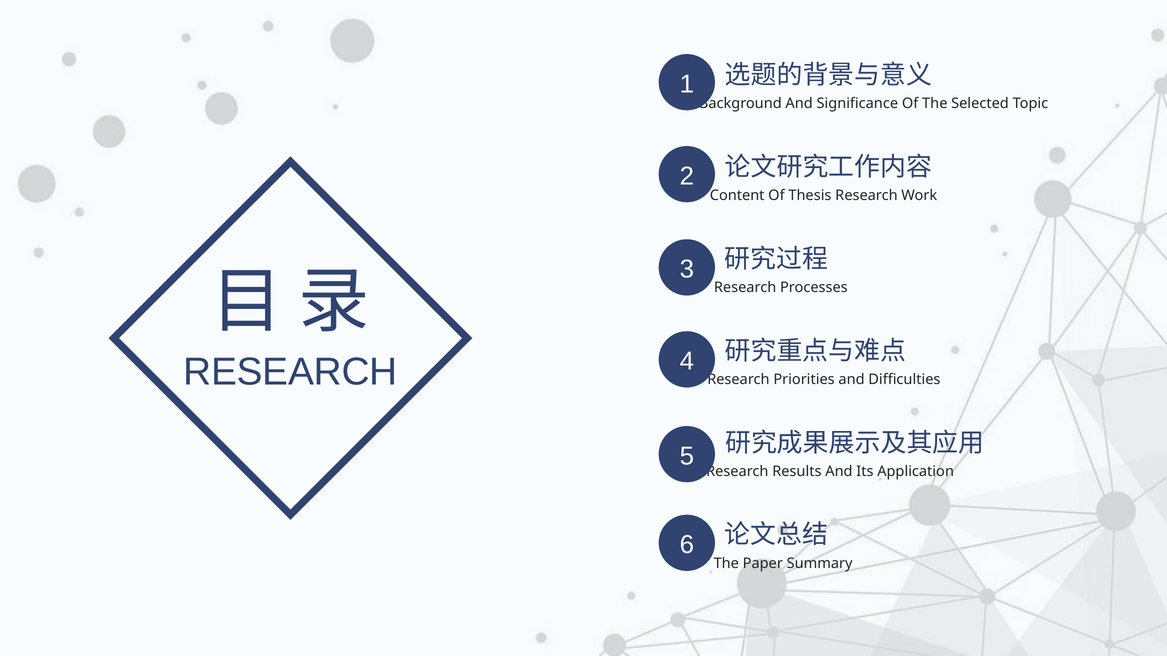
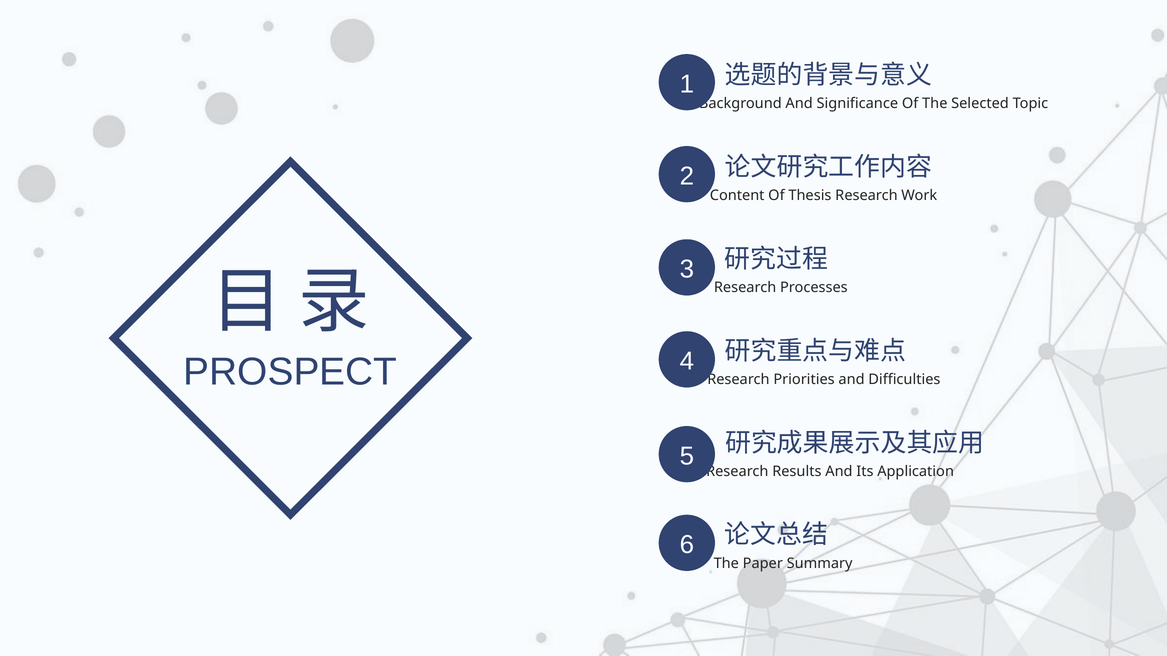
RESEARCH at (290, 372): RESEARCH -> PROSPECT
